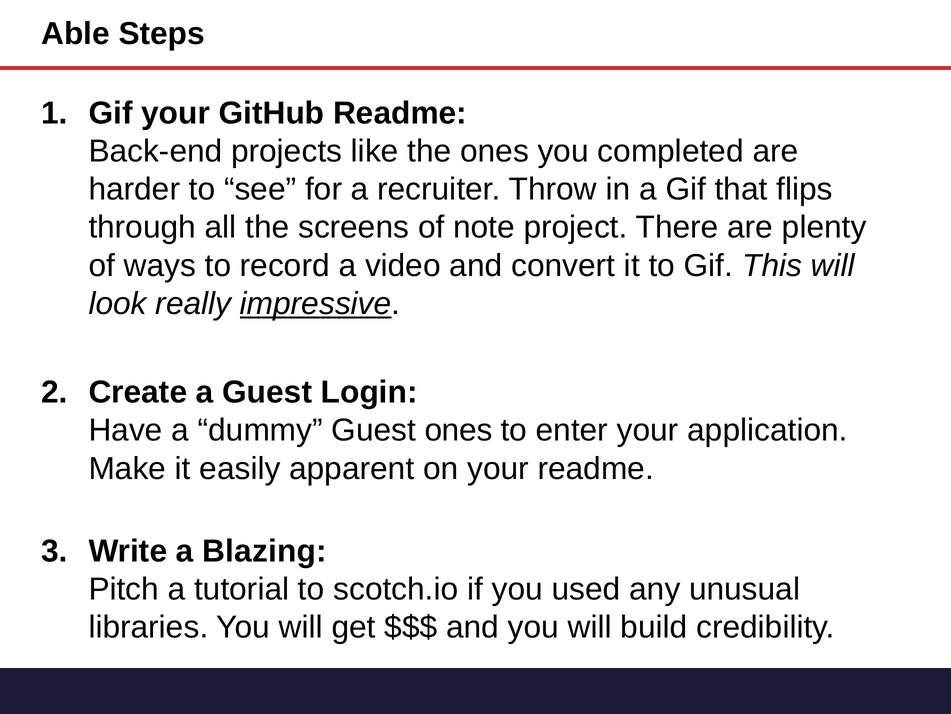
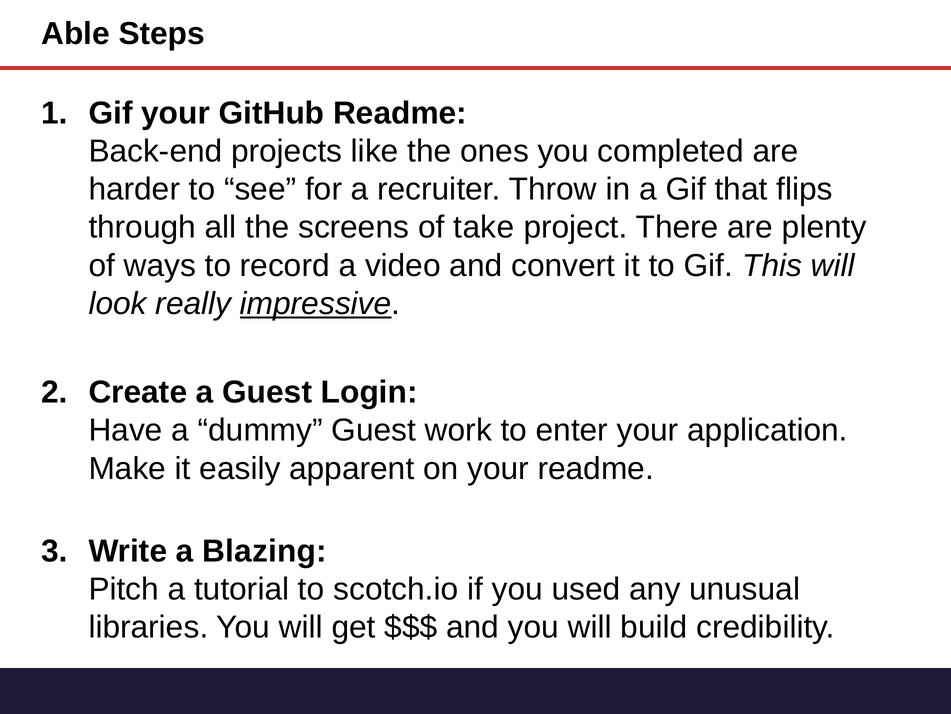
note: note -> take
Guest ones: ones -> work
